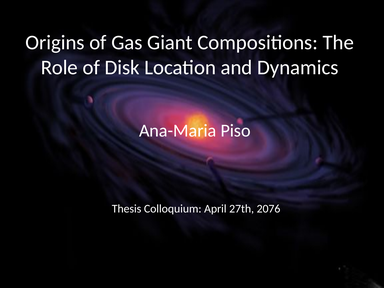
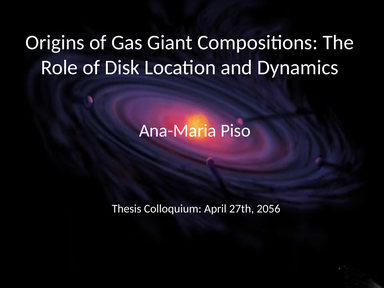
2076: 2076 -> 2056
